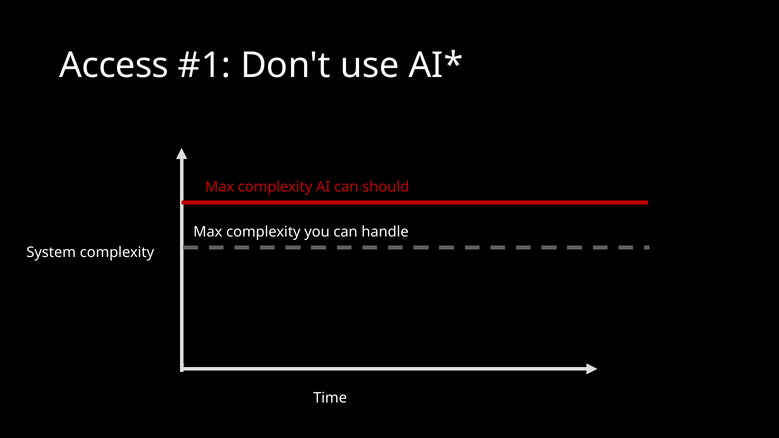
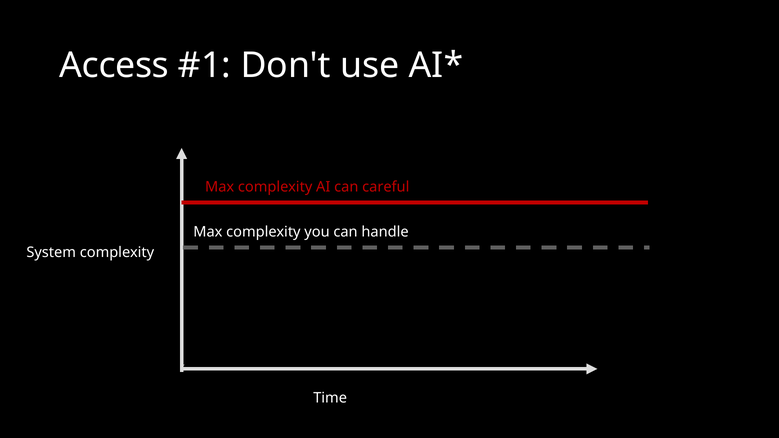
should: should -> careful
